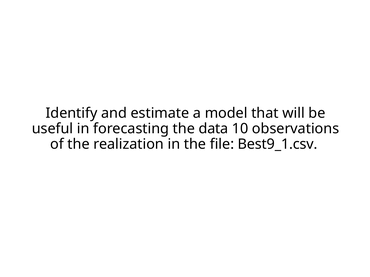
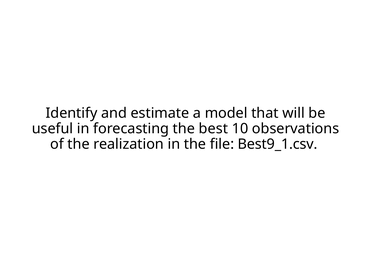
data: data -> best
